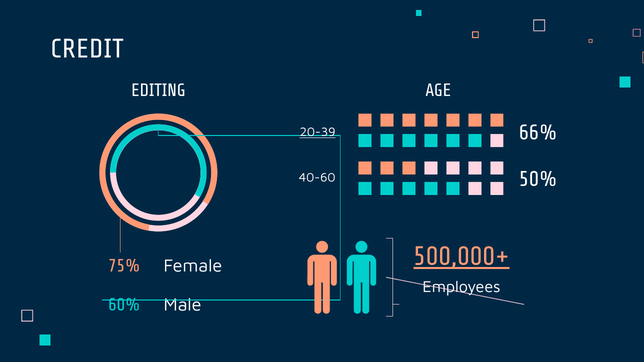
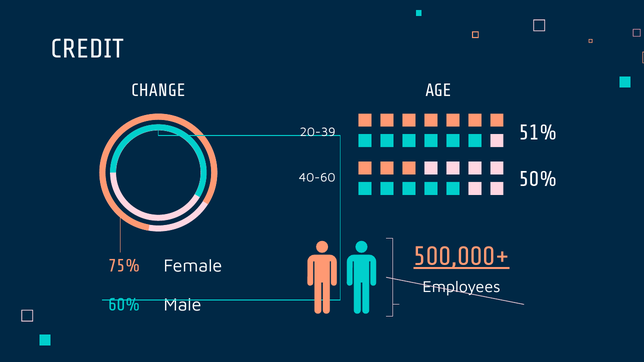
EDITING: EDITING -> CHANGE
66%: 66% -> 51%
20-39 underline: present -> none
